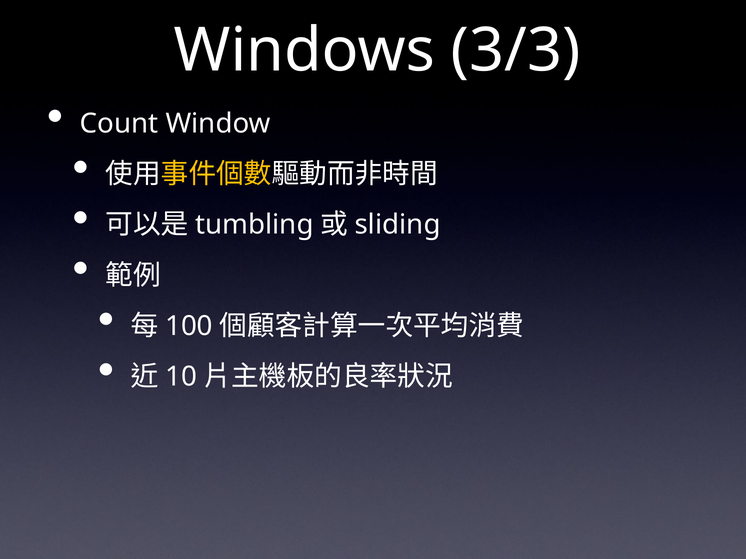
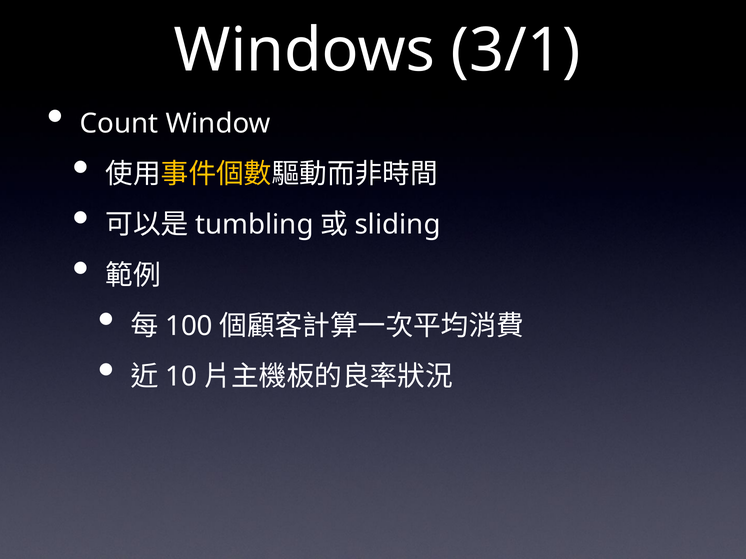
3/3: 3/3 -> 3/1
